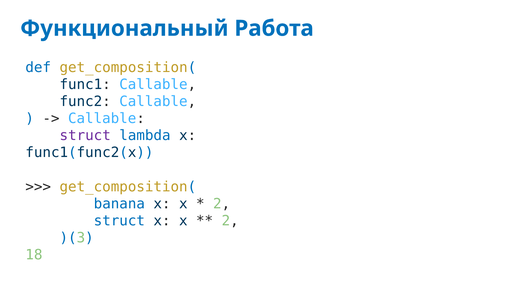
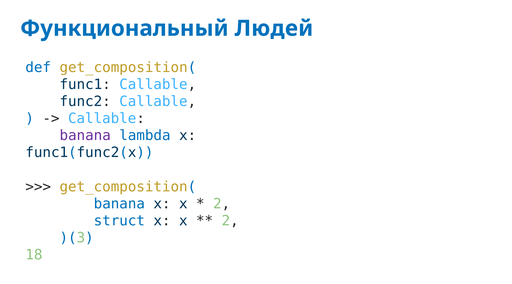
Работа: Работа -> Людей
struct at (85, 136): struct -> banana
